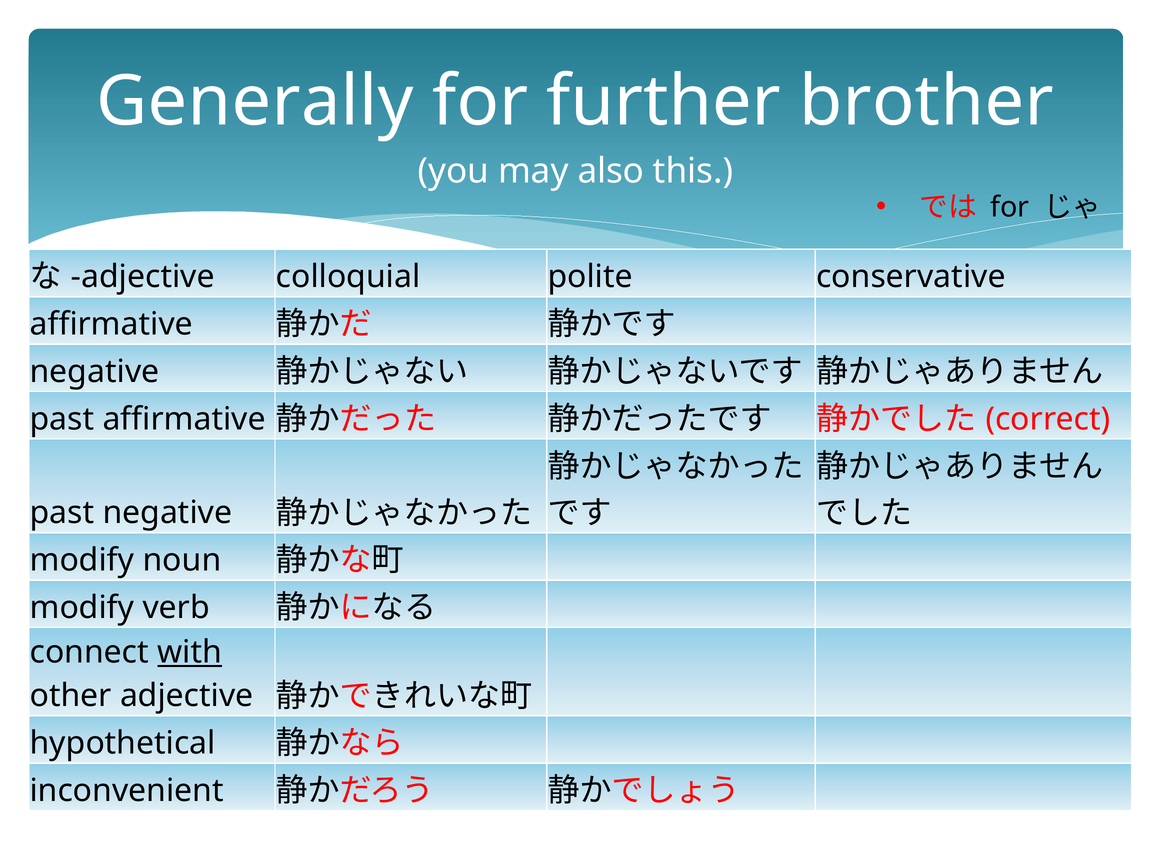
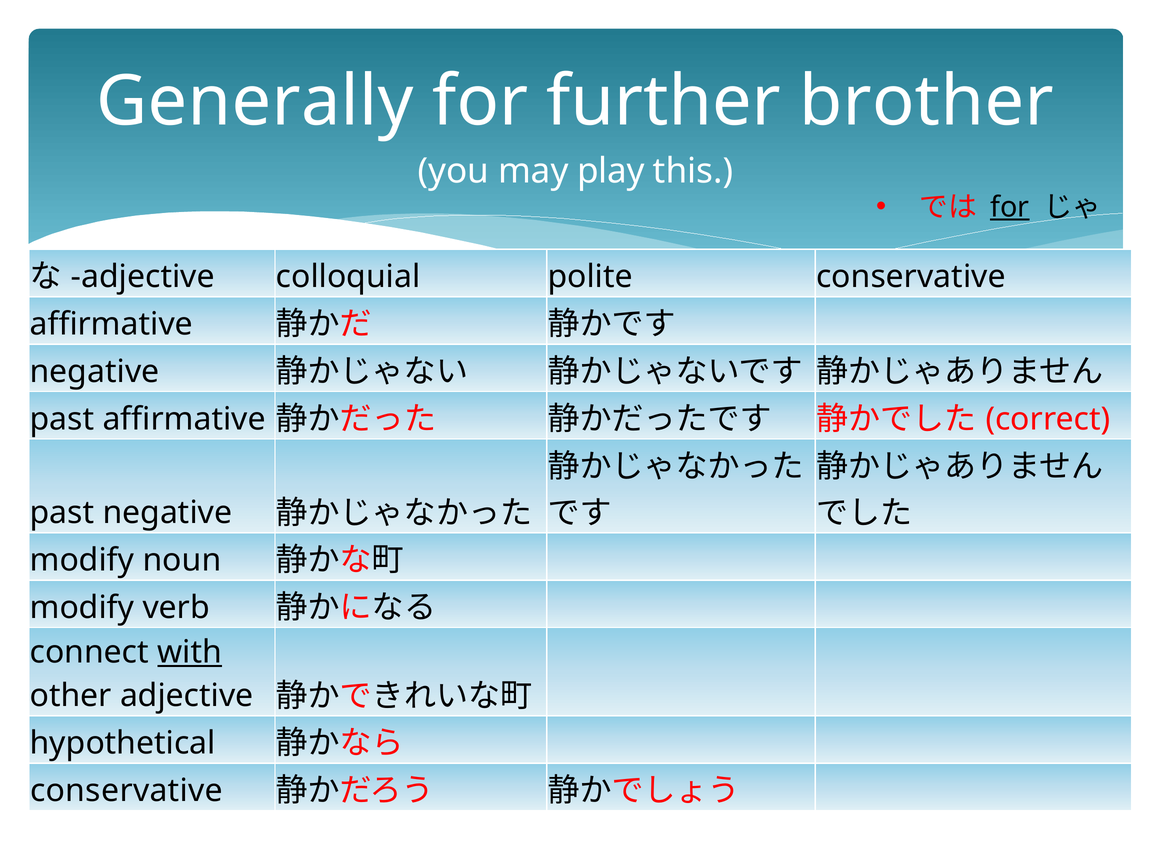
also: also -> play
for at (1010, 207) underline: none -> present
inconvenient at (127, 791): inconvenient -> conservative
